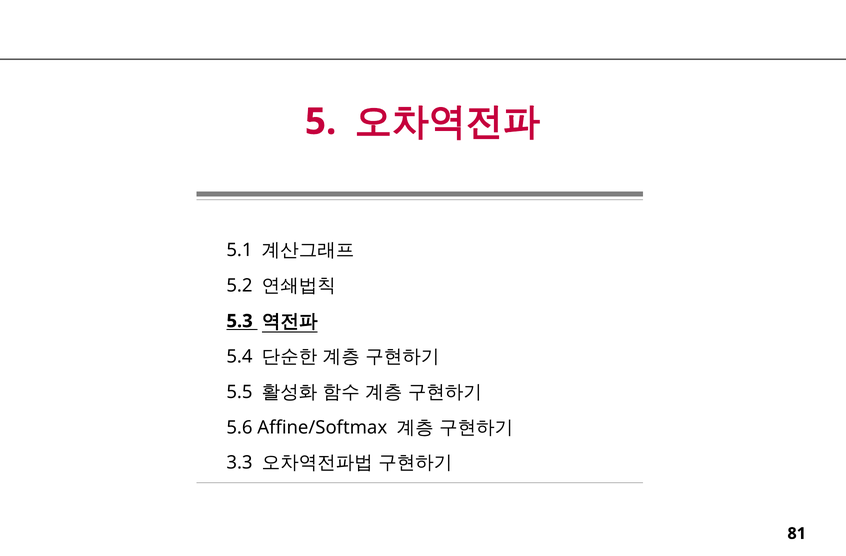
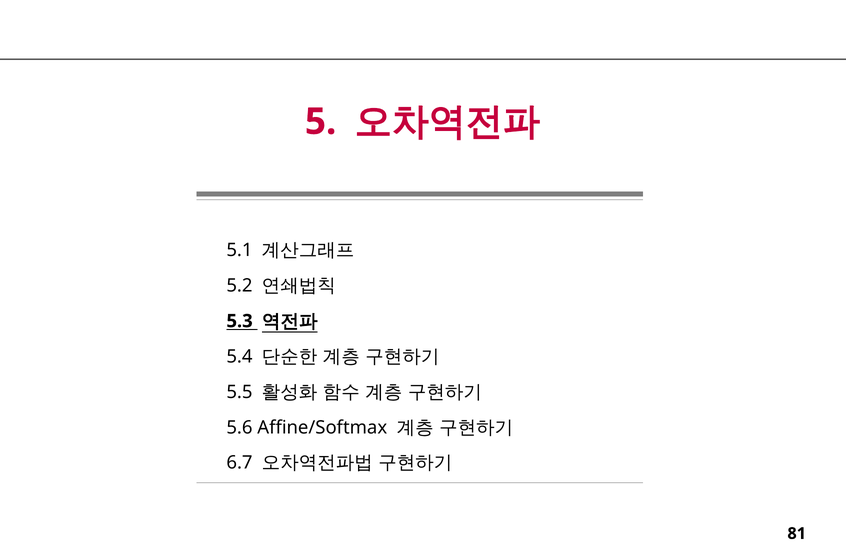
3.3: 3.3 -> 6.7
